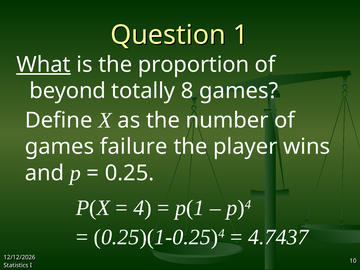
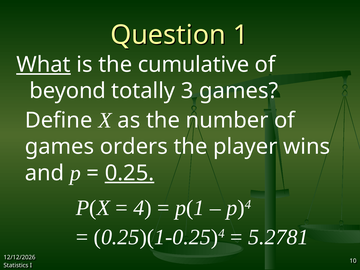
proportion: proportion -> cumulative
8: 8 -> 3
failure: failure -> orders
0.25 underline: none -> present
4.7437: 4.7437 -> 5.2781
